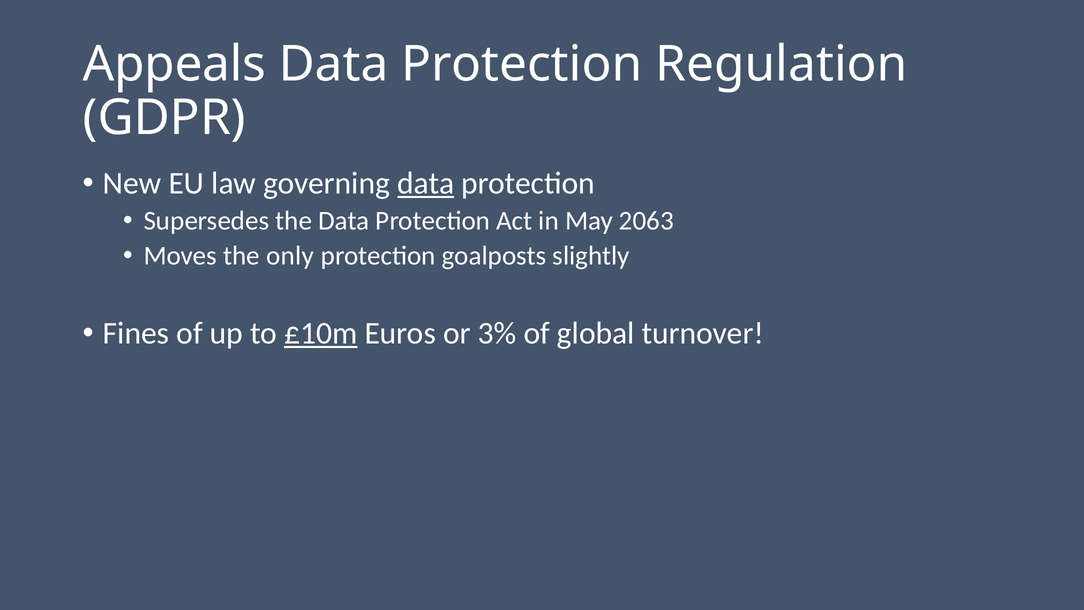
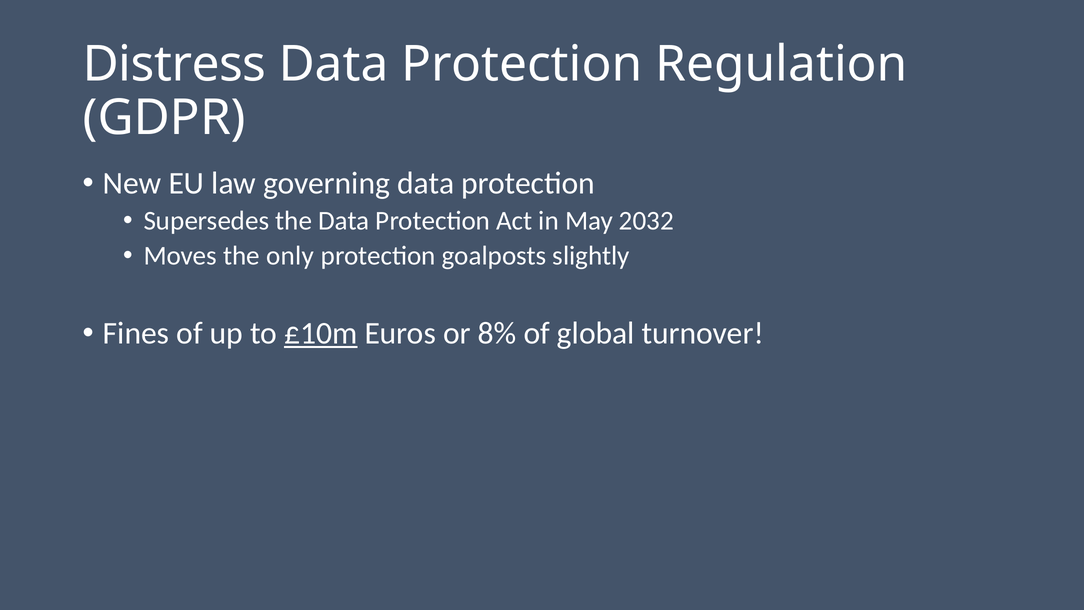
Appeals: Appeals -> Distress
data at (426, 183) underline: present -> none
2063: 2063 -> 2032
3%: 3% -> 8%
